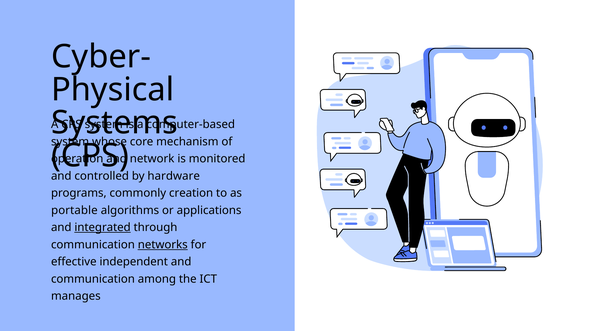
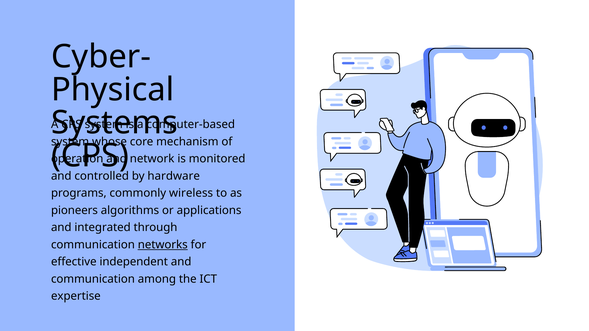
creation: creation -> wireless
portable: portable -> pioneers
integrated underline: present -> none
manages: manages -> expertise
